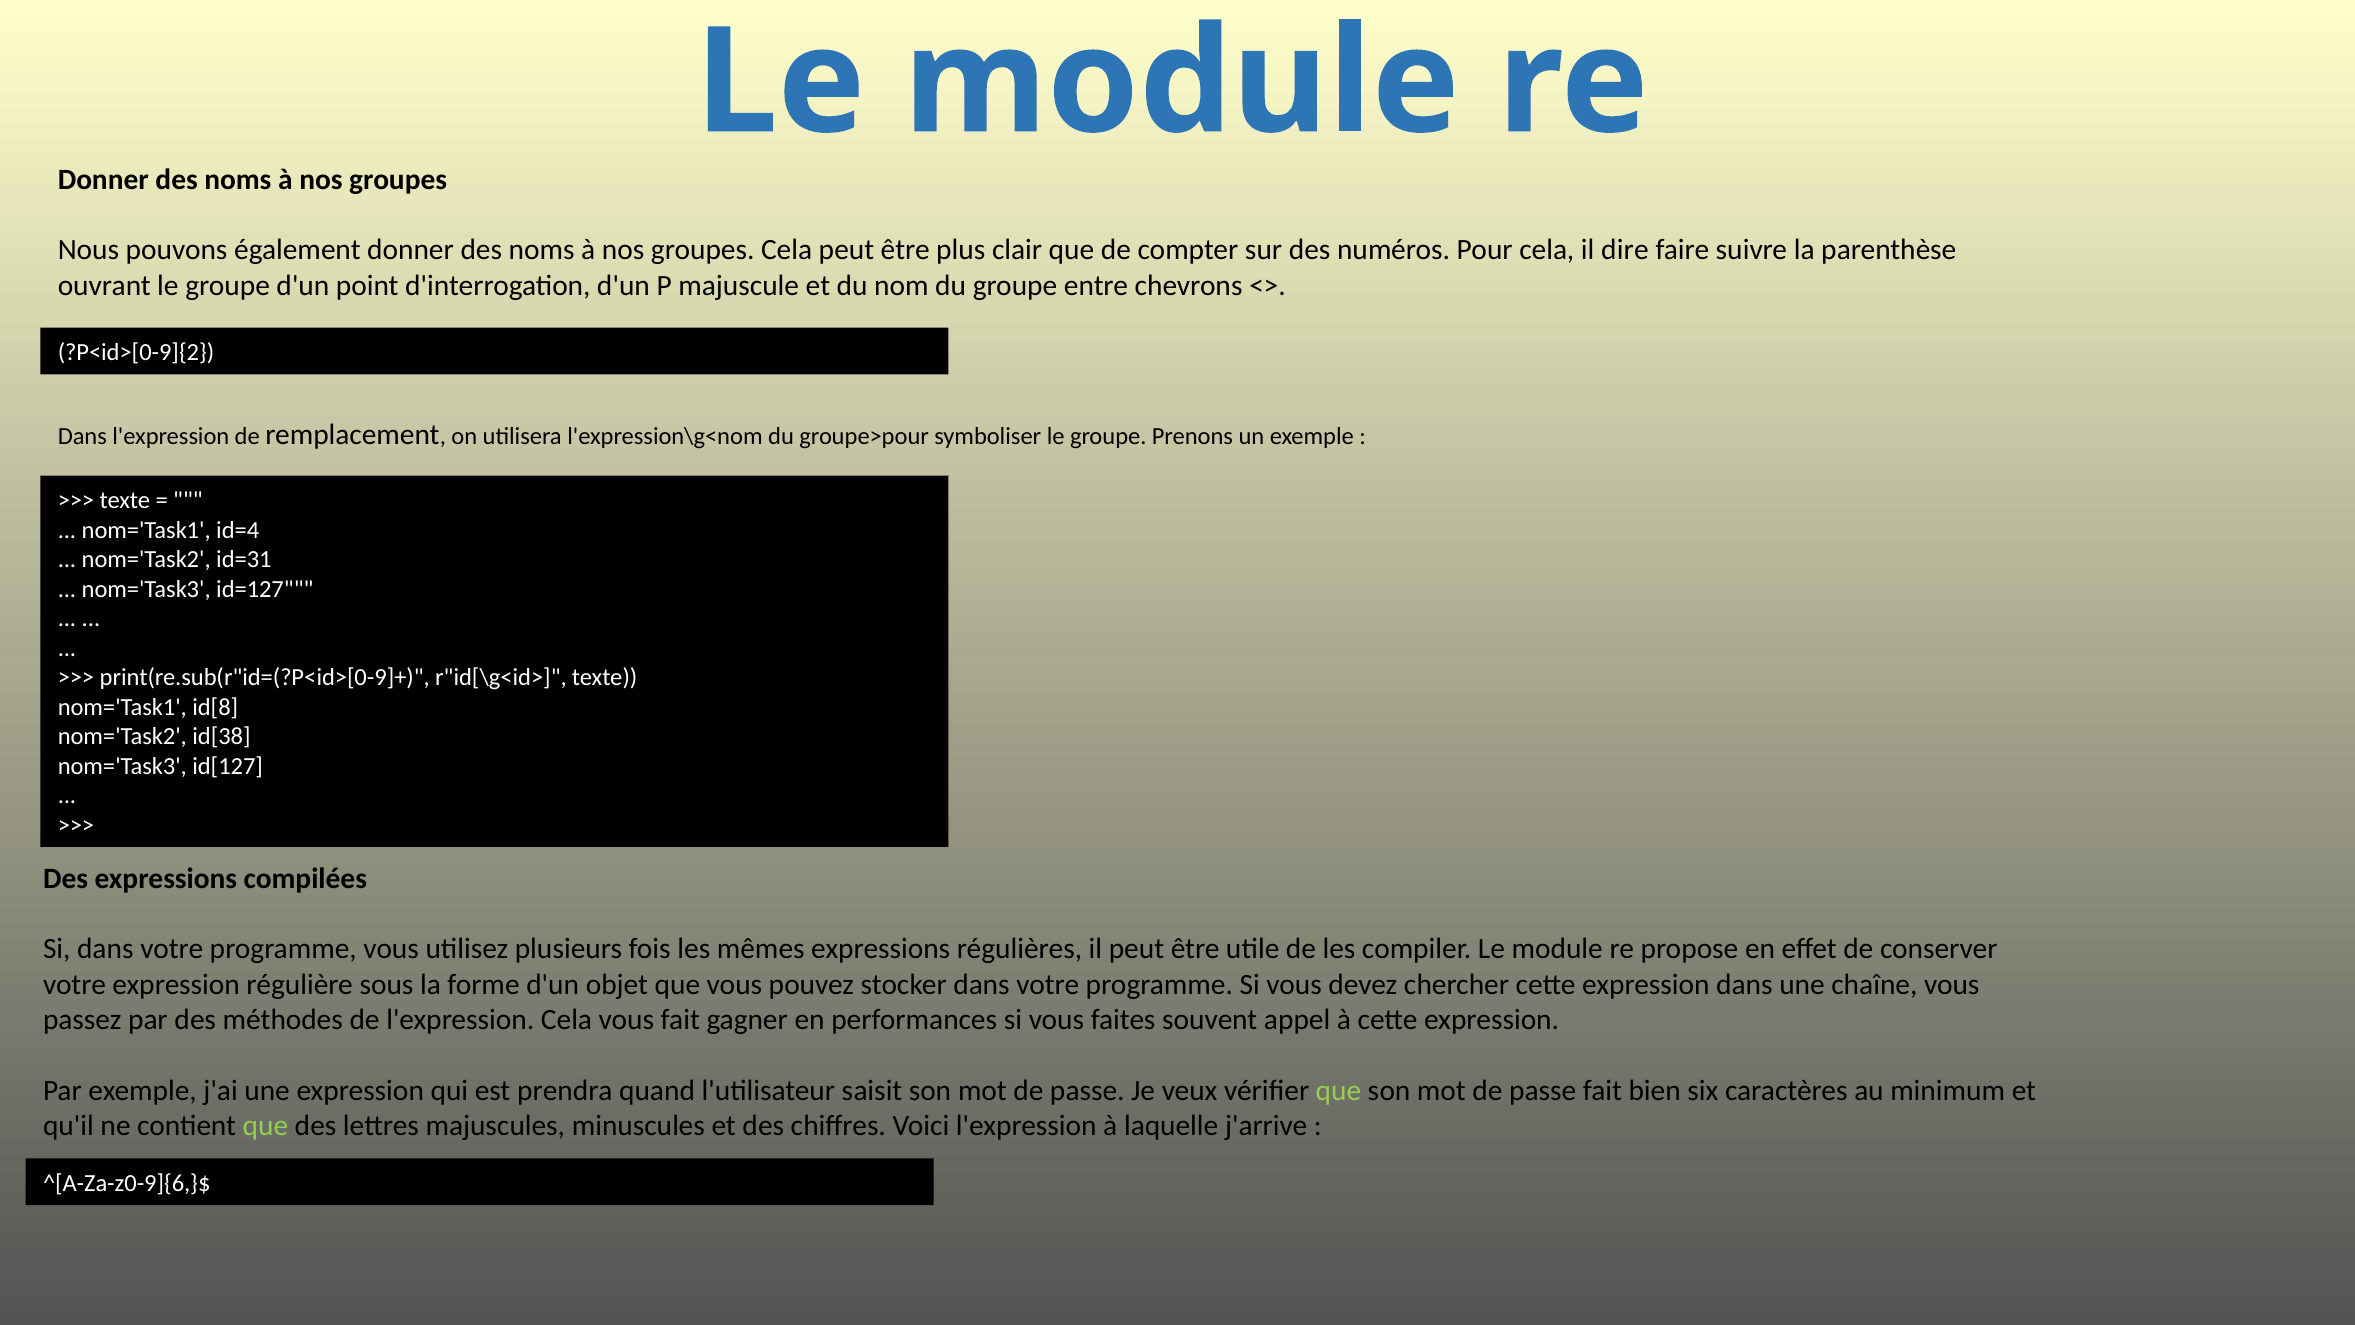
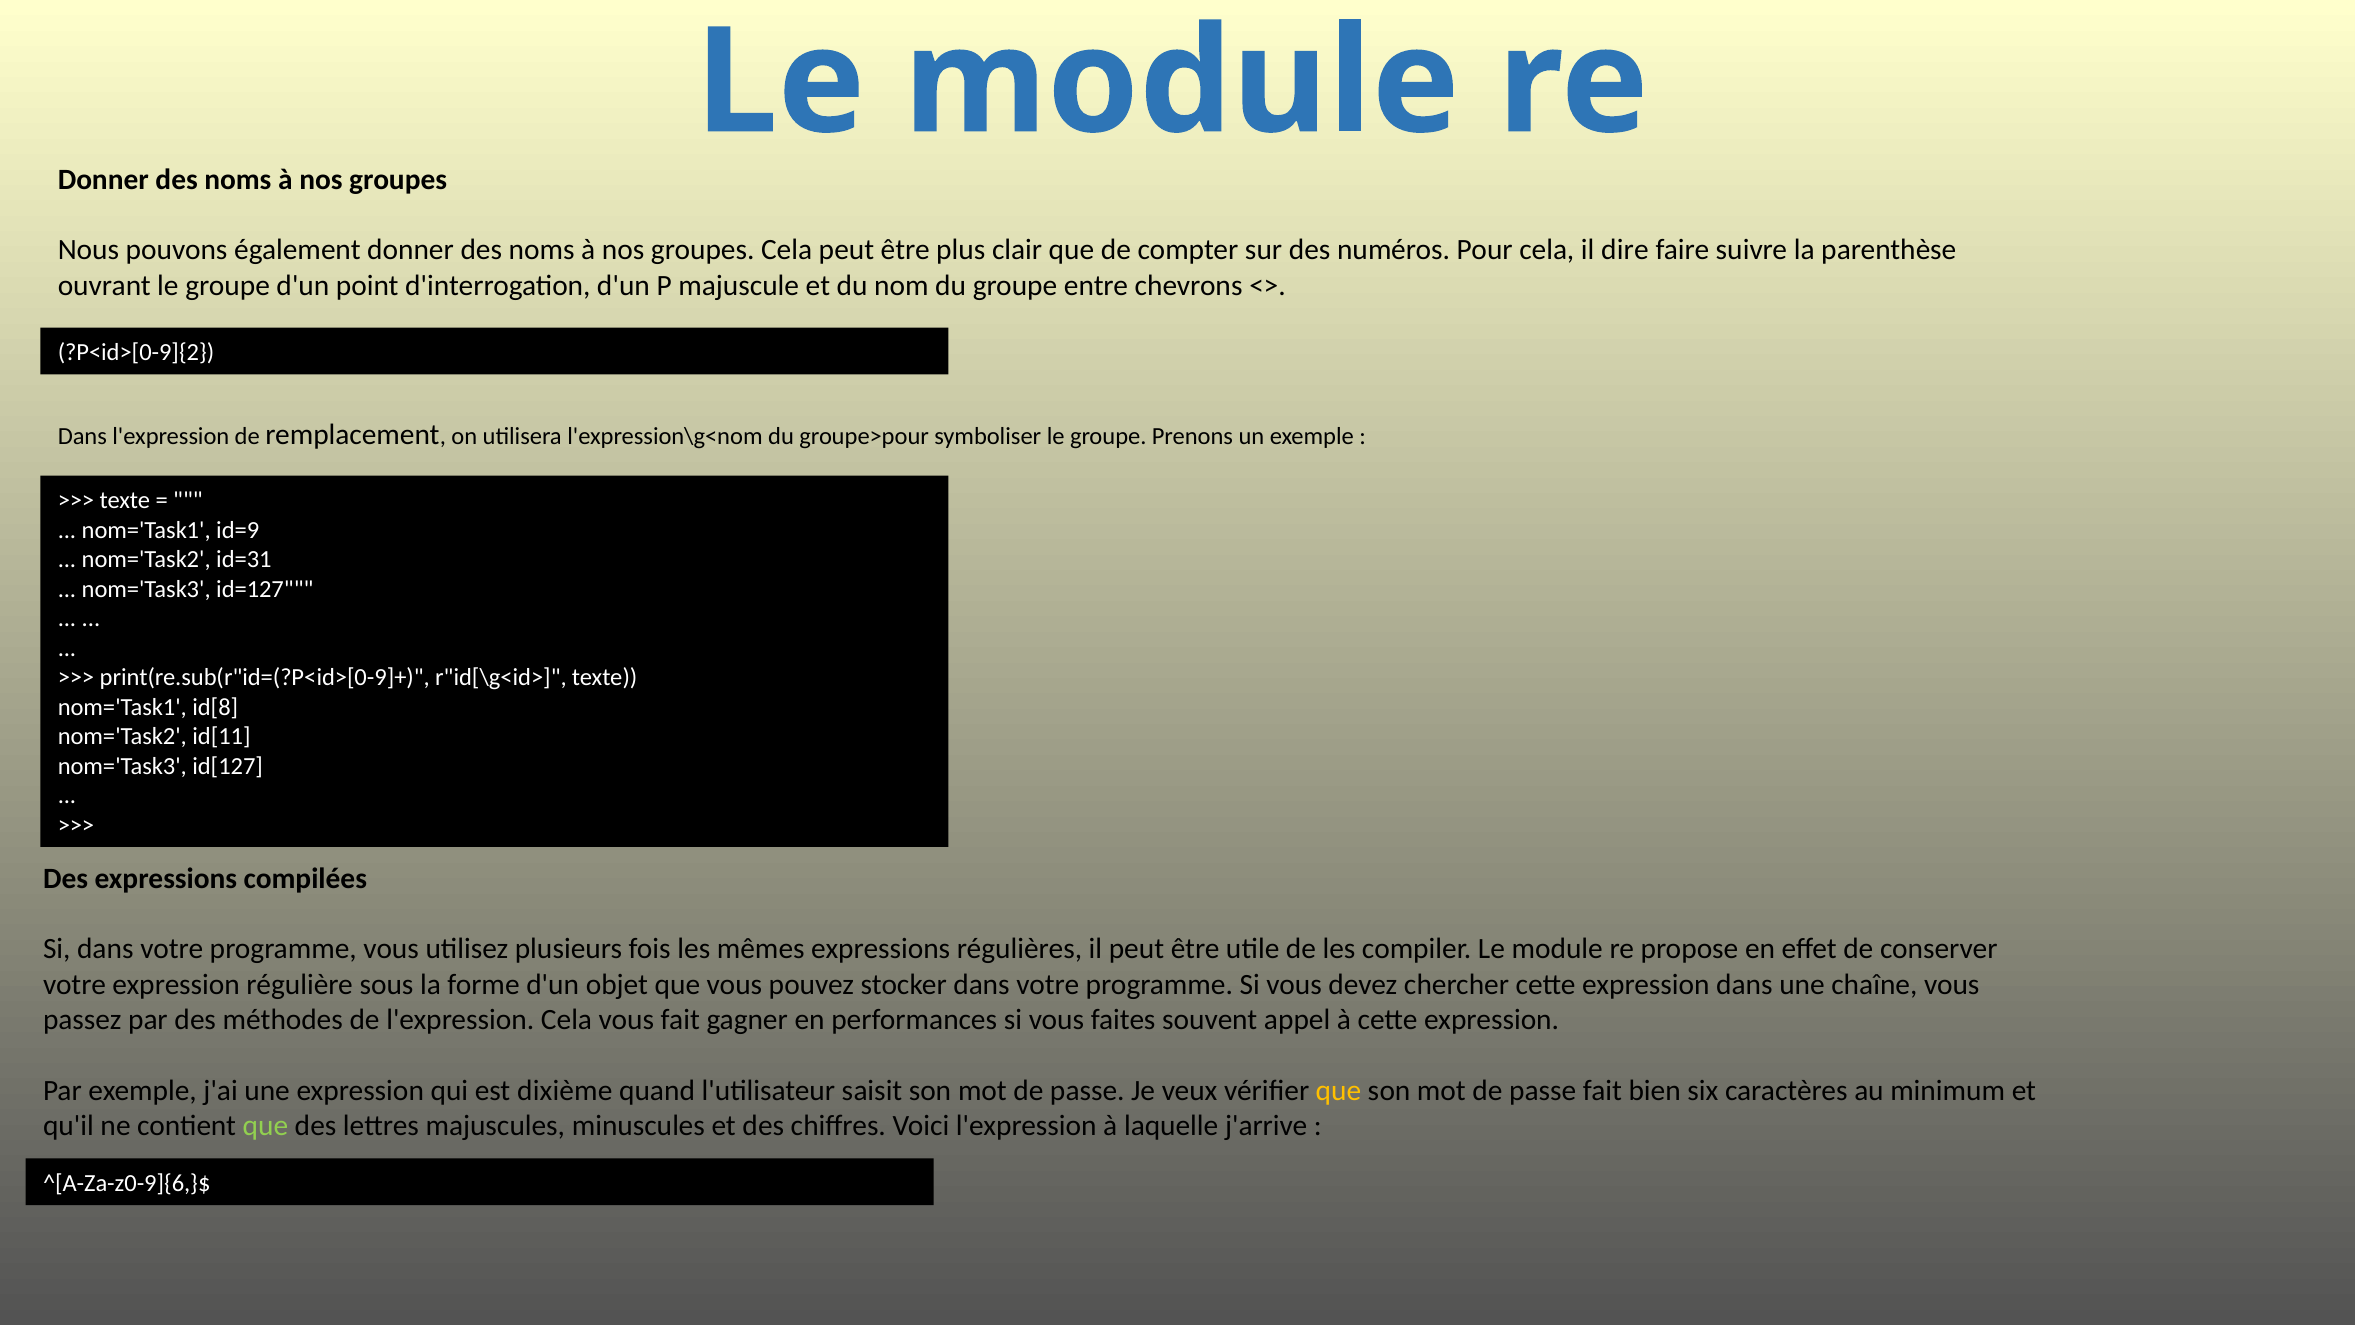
id=4: id=4 -> id=9
id[38: id[38 -> id[11
prendra: prendra -> dixième
que at (1338, 1090) colour: light green -> yellow
